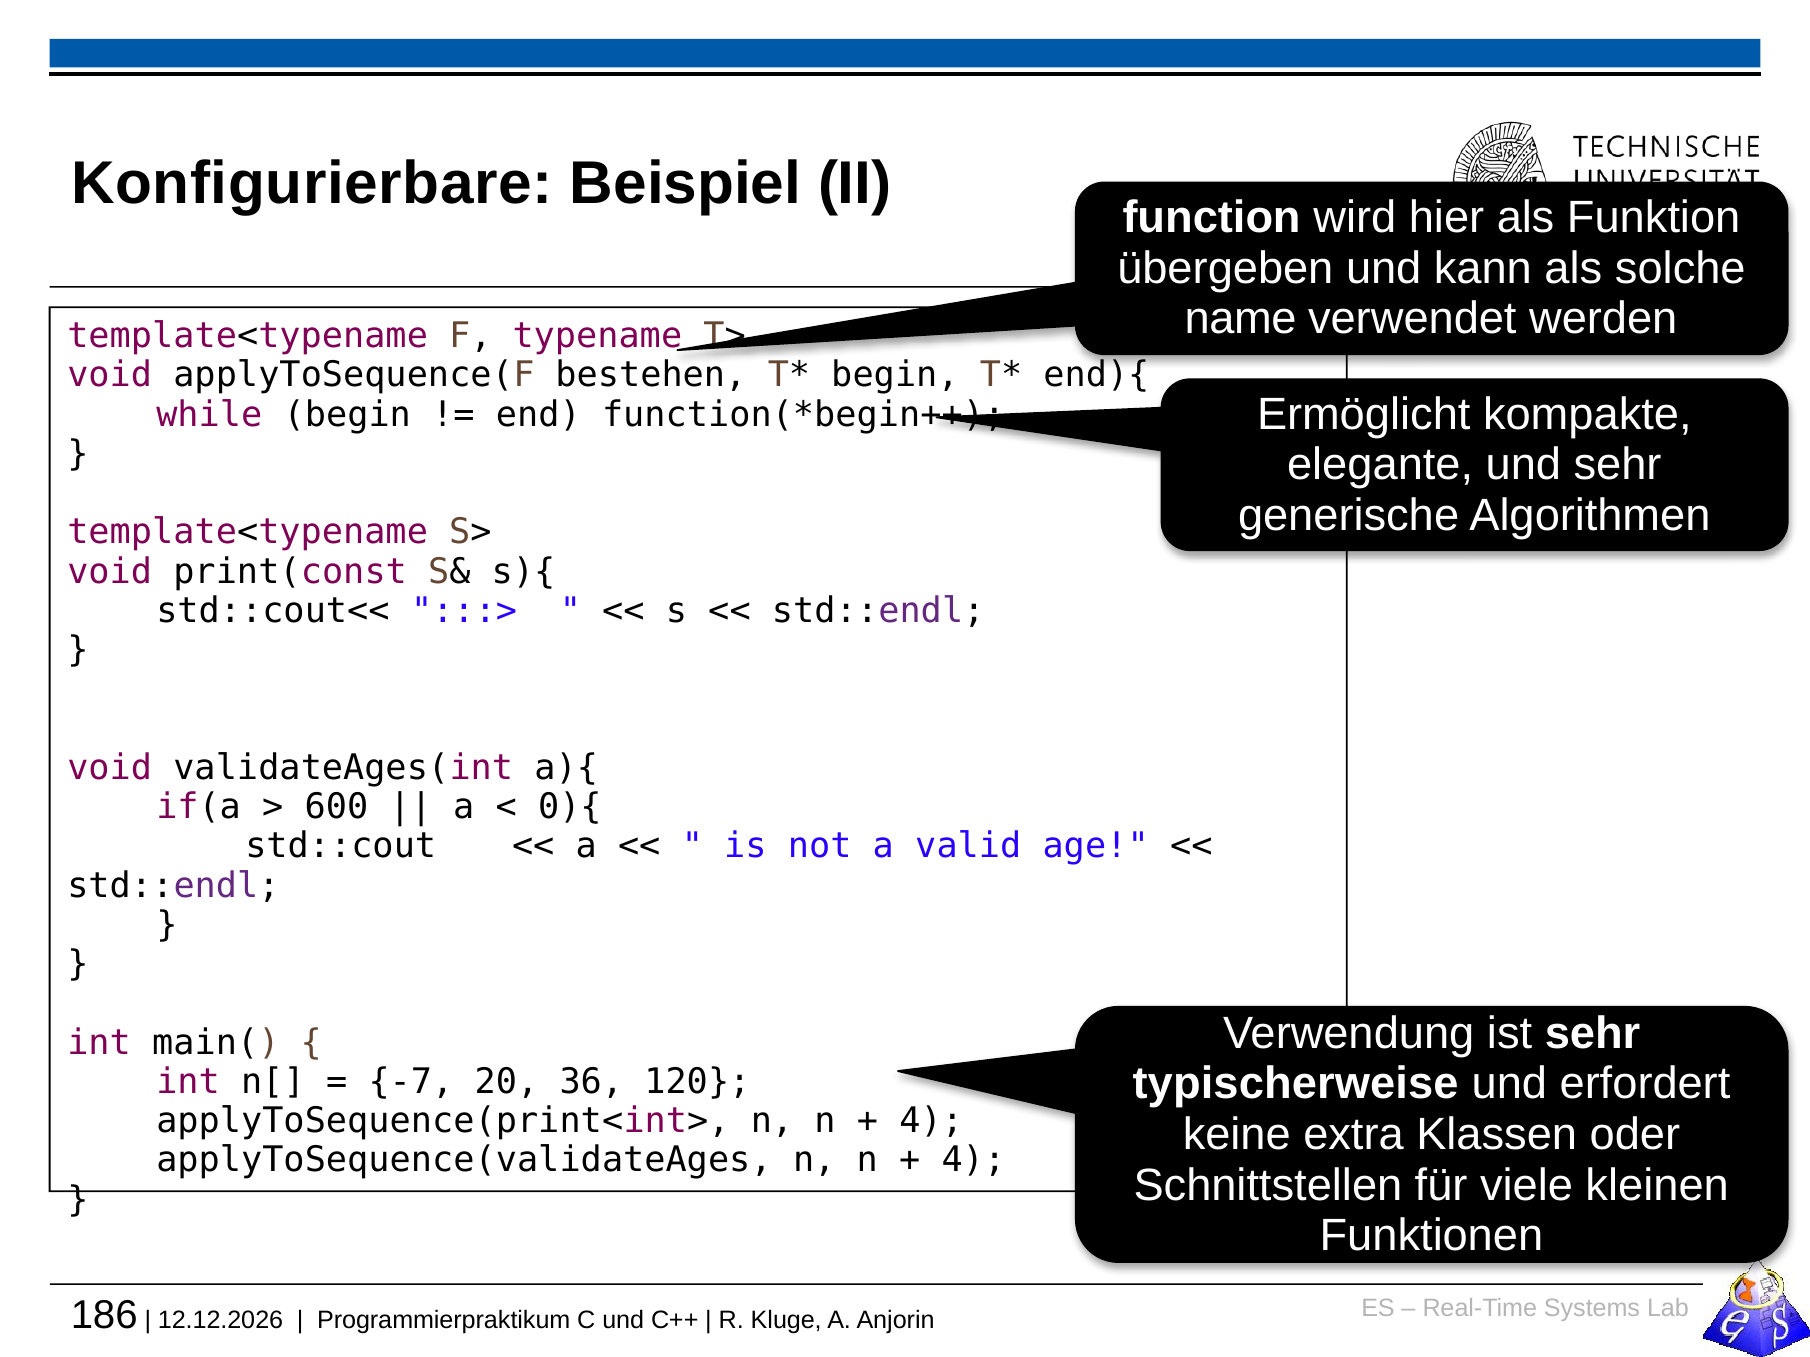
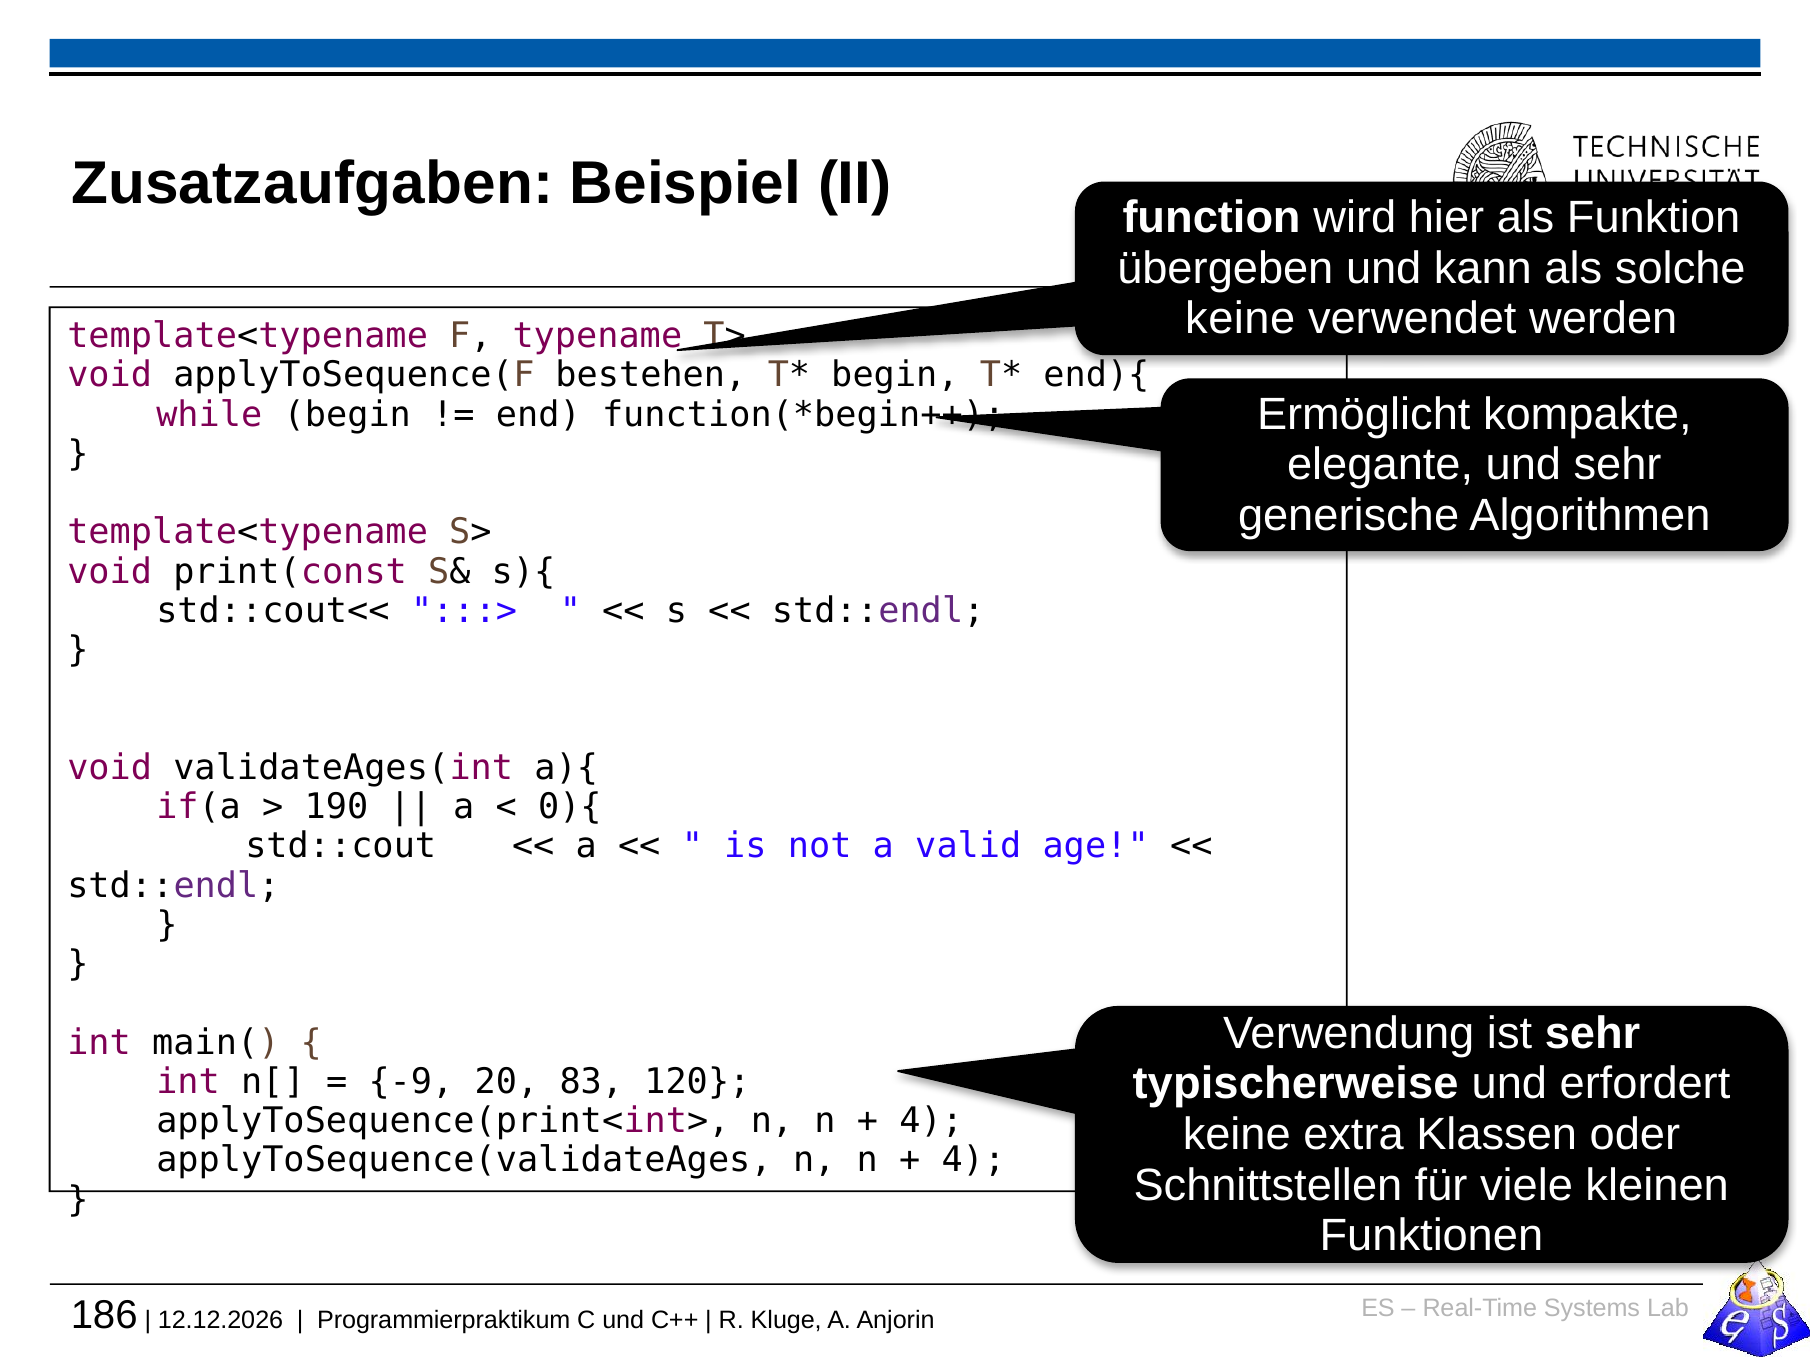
Konfigurierbare: Konfigurierbare -> Zusatzaufgaben
name at (1241, 319): name -> keine
600: 600 -> 190
-7: -7 -> -9
36: 36 -> 83
